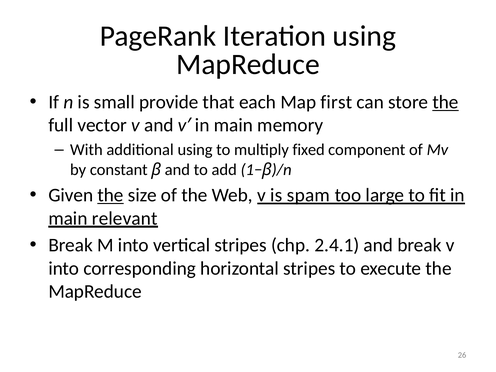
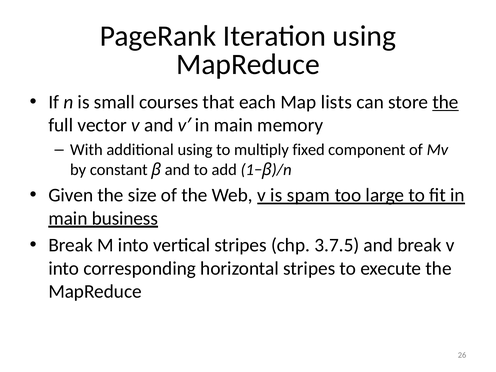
provide: provide -> courses
first: first -> lists
the at (111, 195) underline: present -> none
relevant: relevant -> business
2.4.1: 2.4.1 -> 3.7.5
